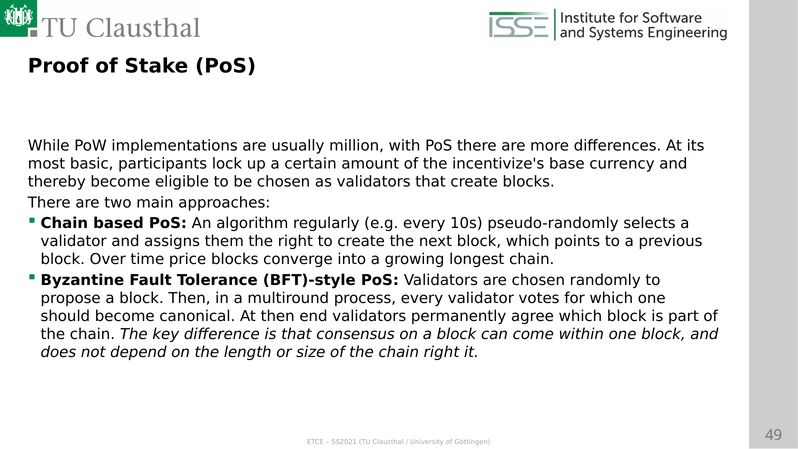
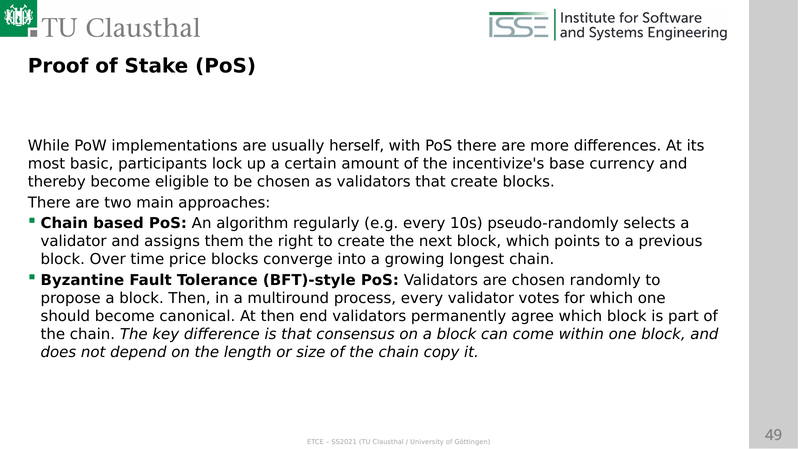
million: million -> herself
chain right: right -> copy
